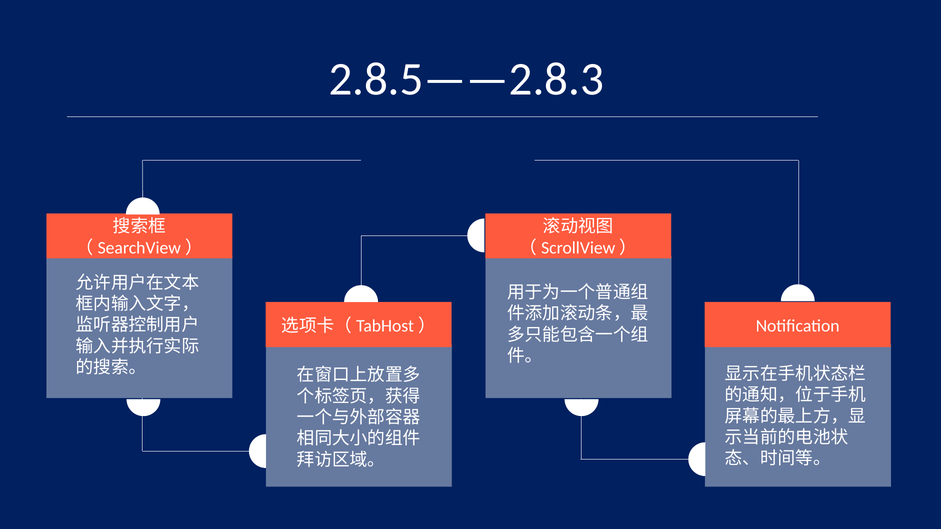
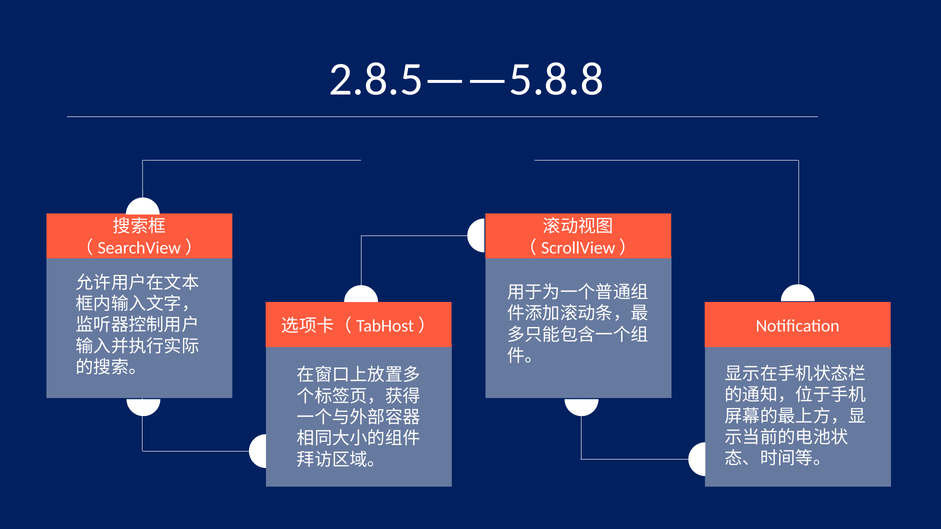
2.8.5——2.8.3: 2.8.5——2.8.3 -> 2.8.5——5.8.8
